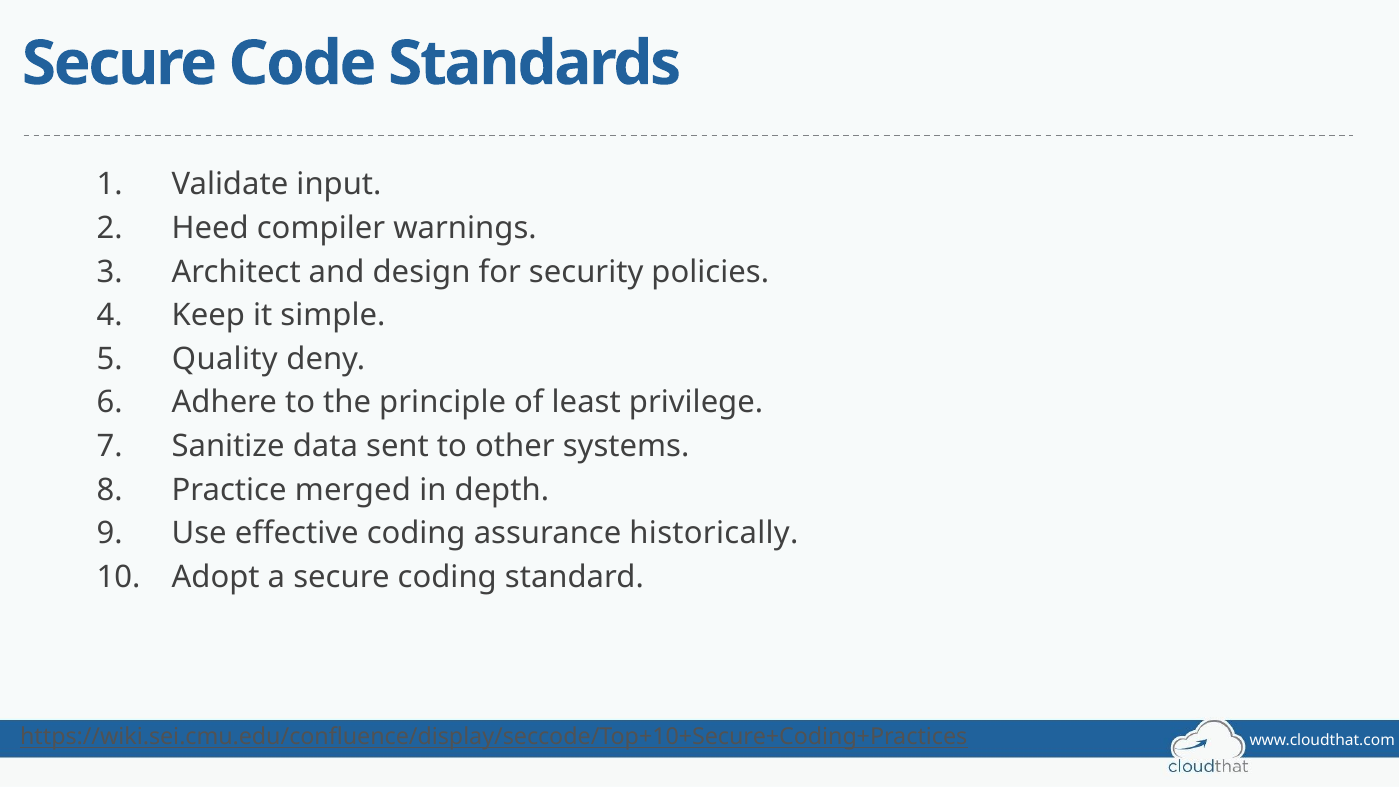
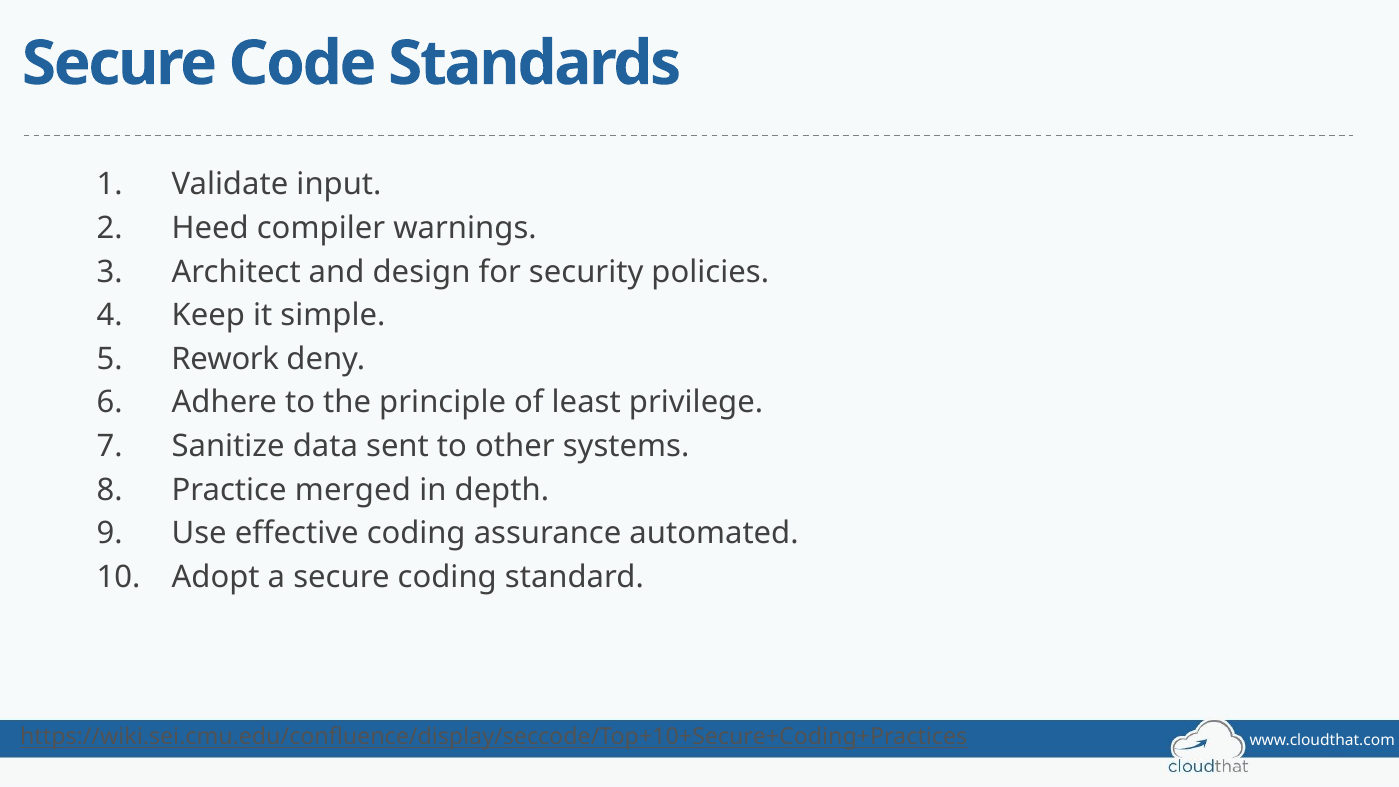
Quality: Quality -> Rework
historically: historically -> automated
